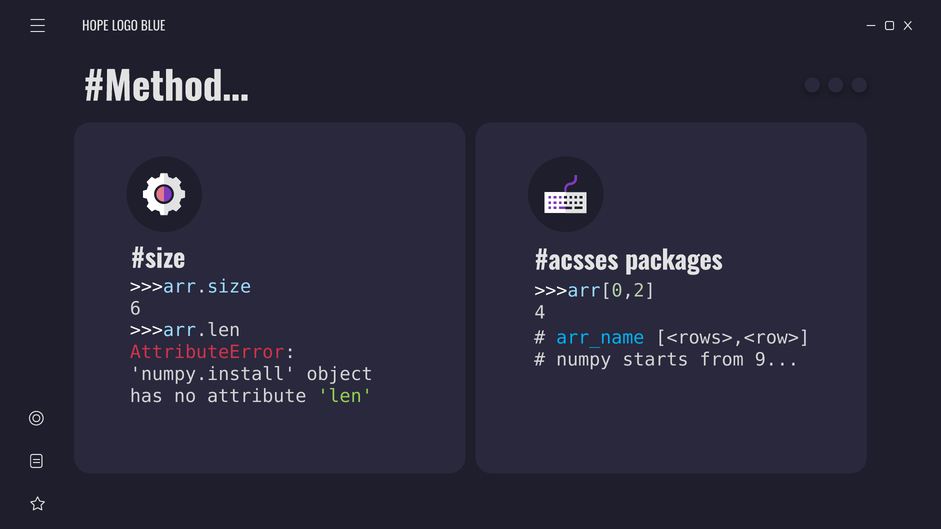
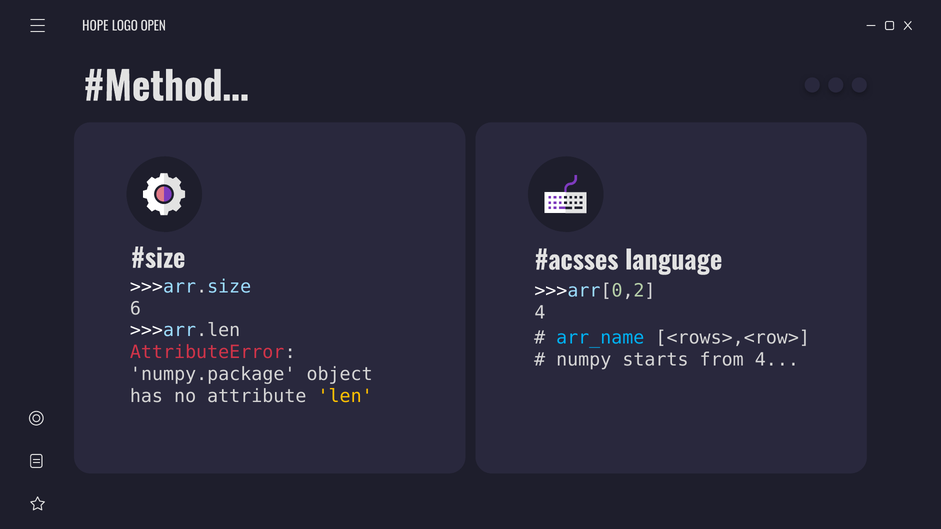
BLUE: BLUE -> OPEN
packages: packages -> language
from 9: 9 -> 4
numpy.install: numpy.install -> numpy.package
len colour: light green -> yellow
